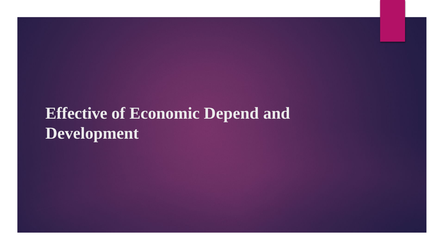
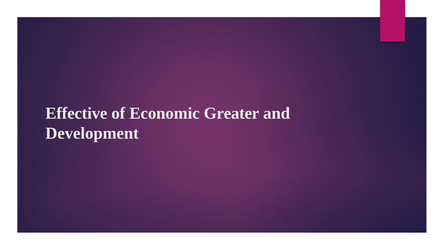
Depend: Depend -> Greater
